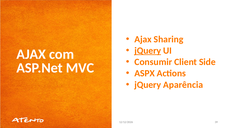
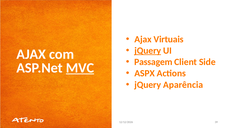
Sharing: Sharing -> Virtuais
Consumir: Consumir -> Passagem
MVC underline: none -> present
